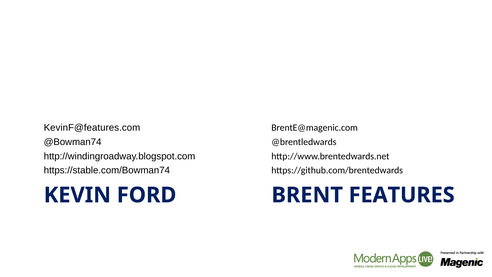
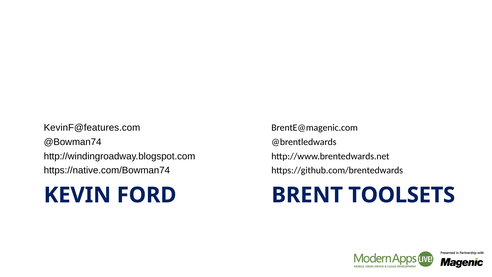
https://stable.com/Bowman74: https://stable.com/Bowman74 -> https://native.com/Bowman74
FEATURES: FEATURES -> TOOLSETS
